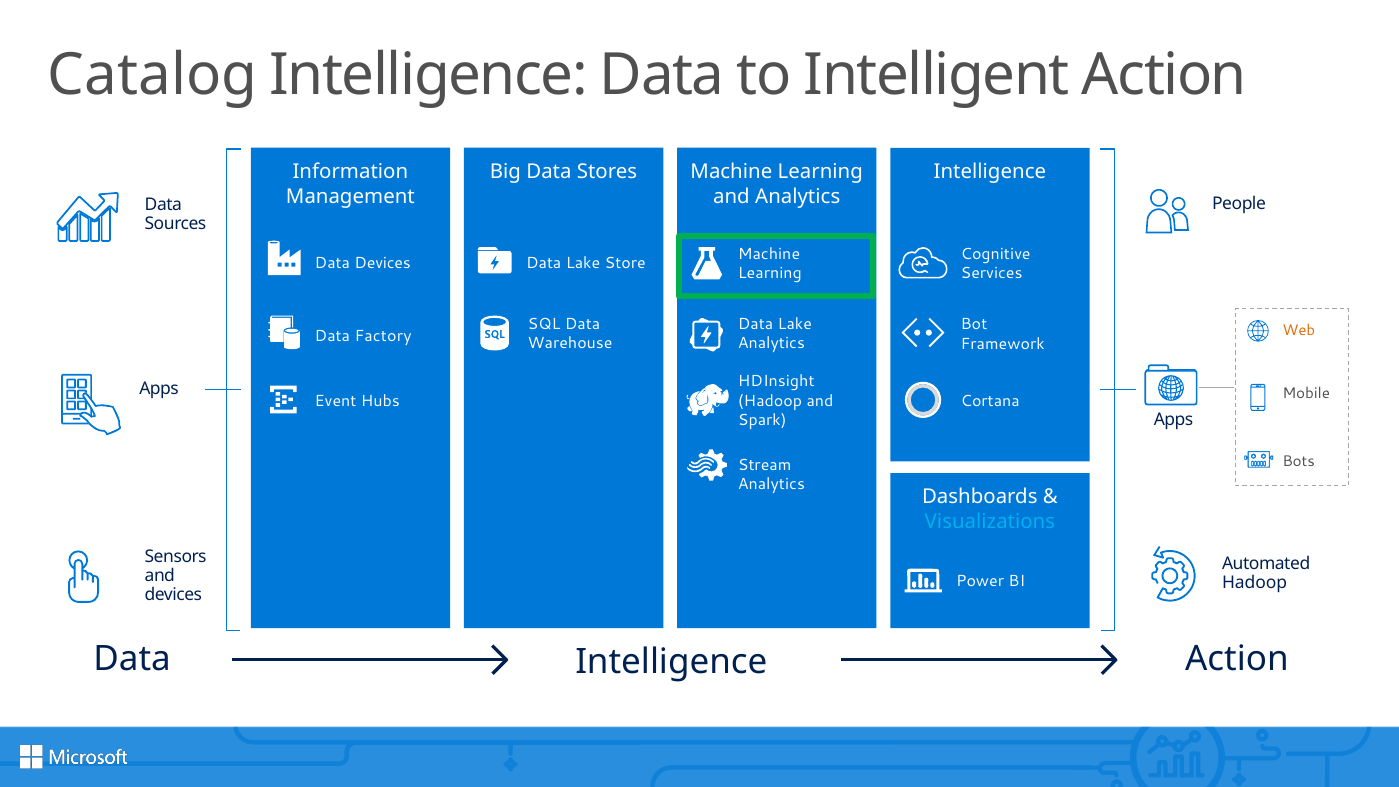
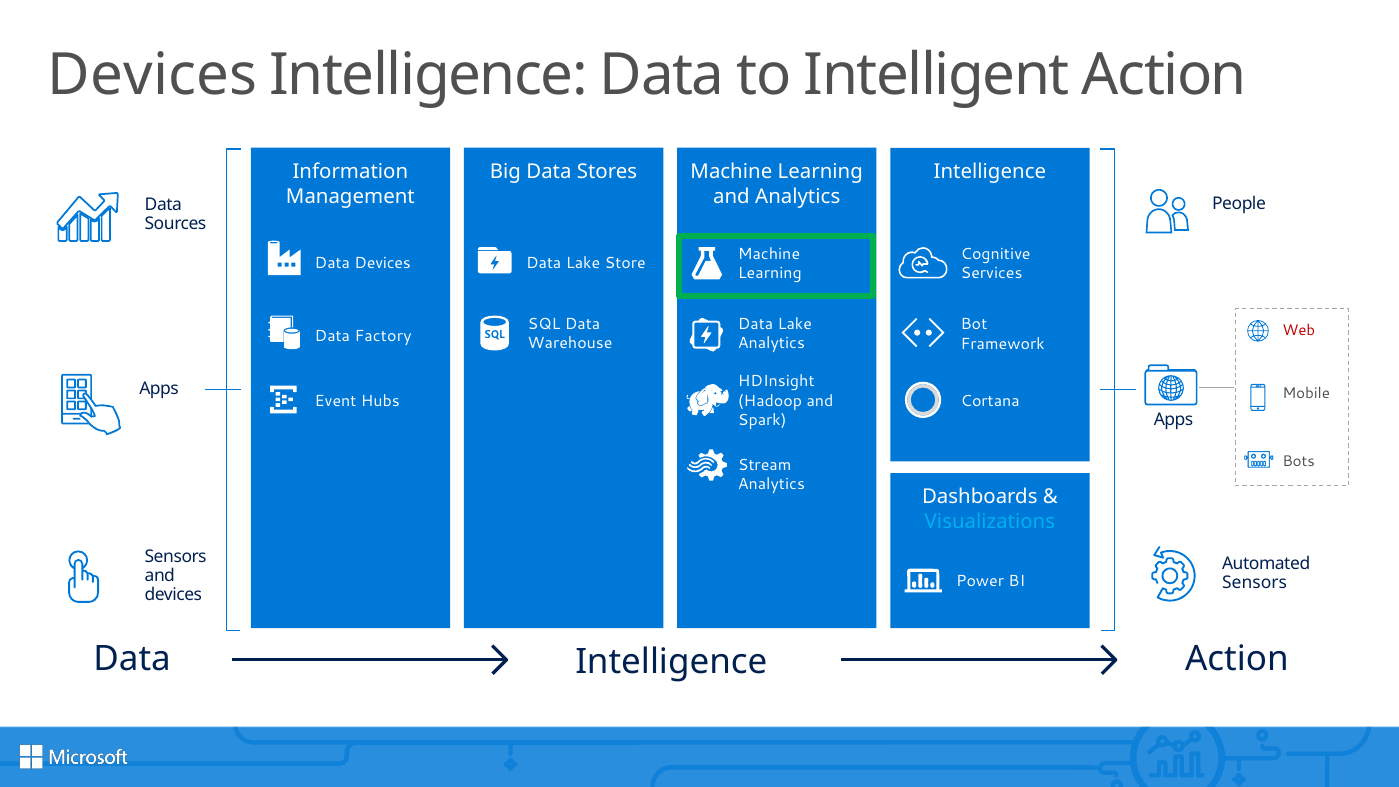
Catalog at (152, 75): Catalog -> Devices
Web colour: orange -> red
Hadoop at (1255, 583): Hadoop -> Sensors
